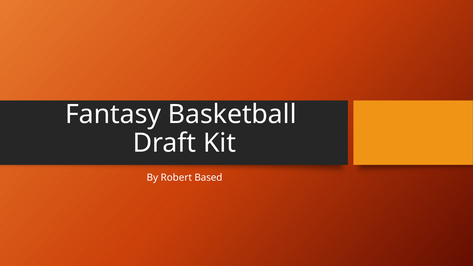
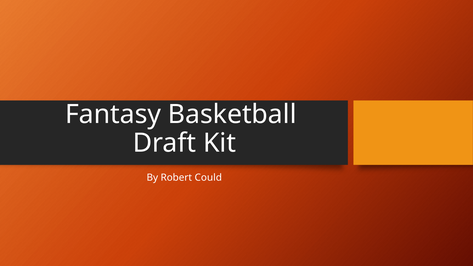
Based: Based -> Could
